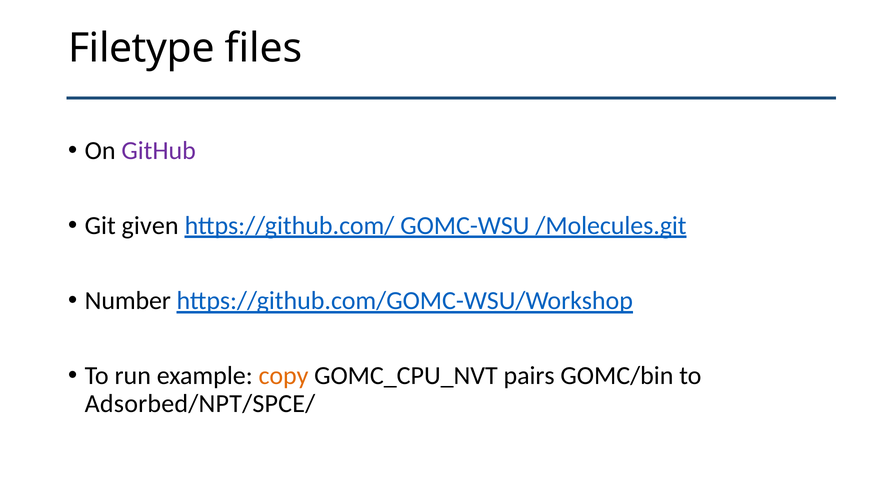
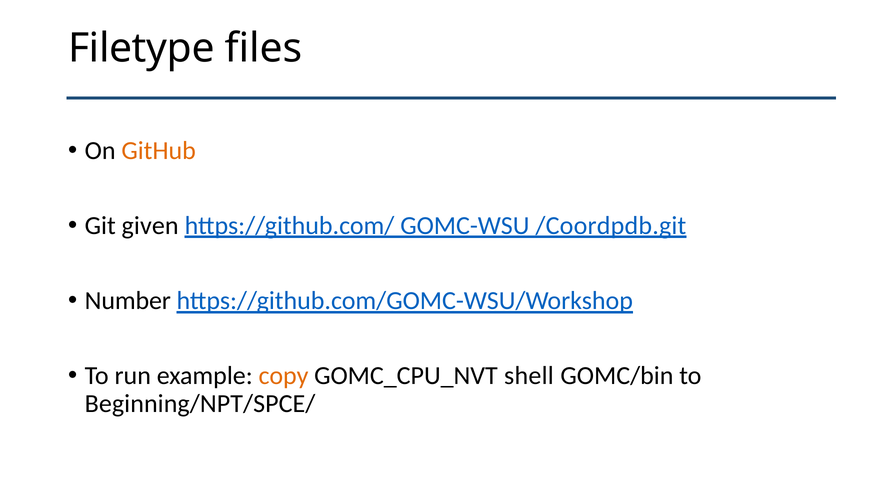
GitHub colour: purple -> orange
/Molecules.git: /Molecules.git -> /Coordpdb.git
pairs: pairs -> shell
Adsorbed/NPT/SPCE/: Adsorbed/NPT/SPCE/ -> Beginning/NPT/SPCE/
